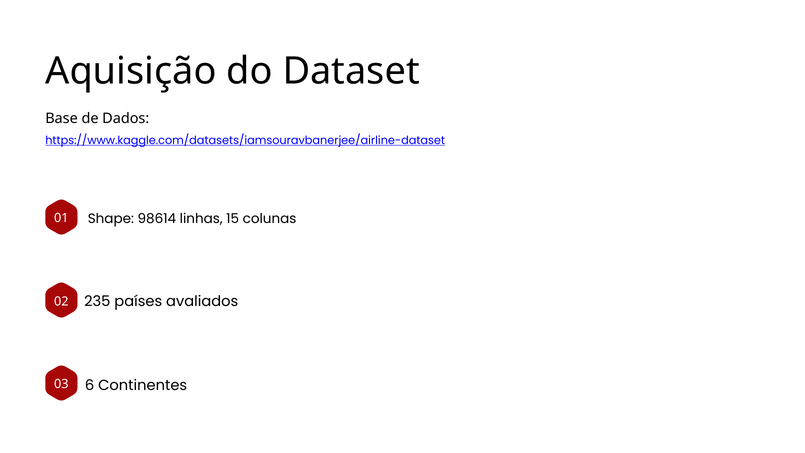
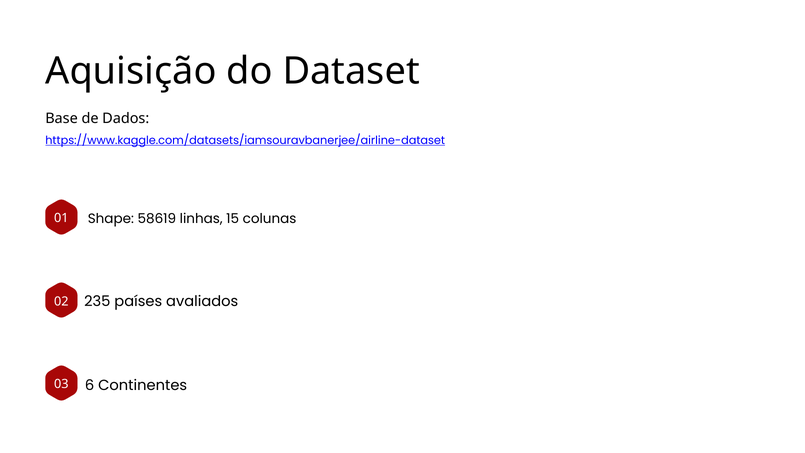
98614: 98614 -> 58619
